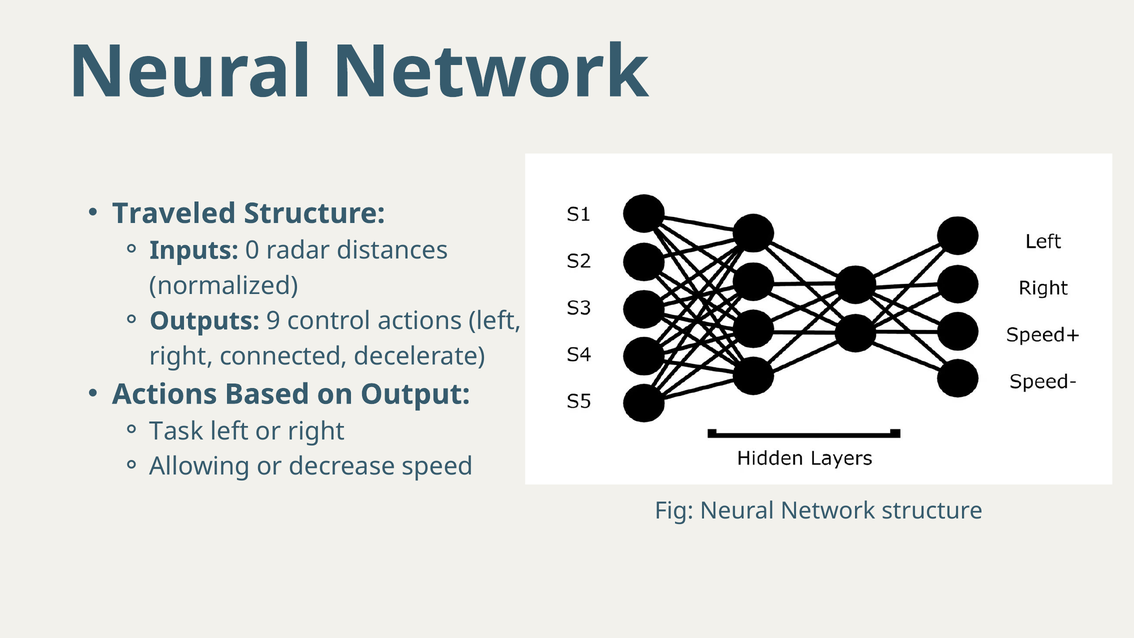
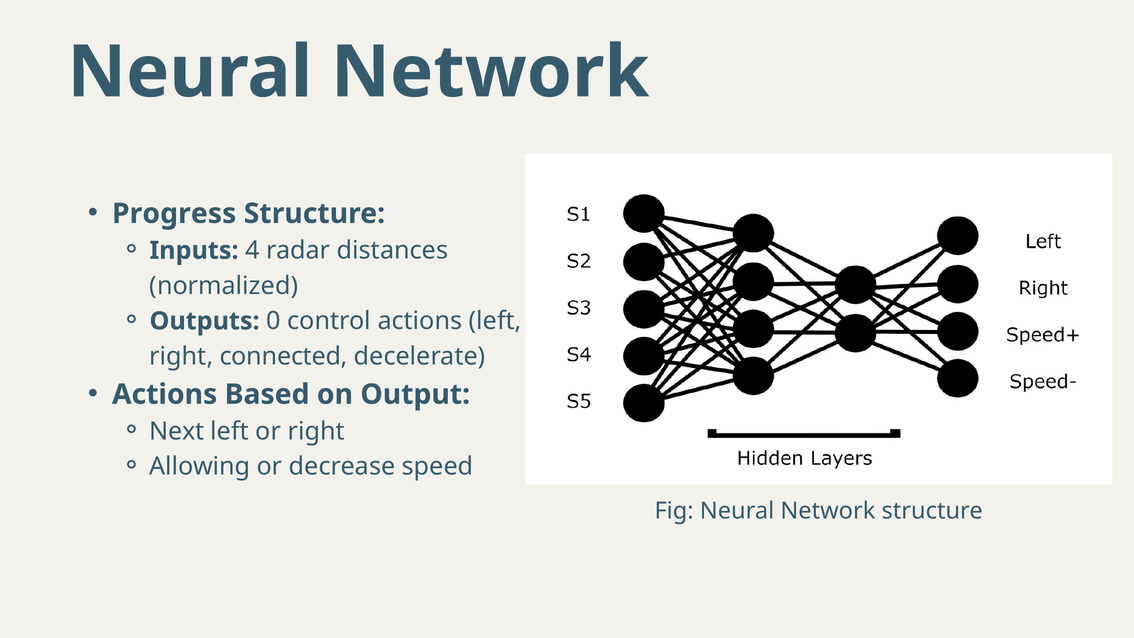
Traveled: Traveled -> Progress
0: 0 -> 4
9: 9 -> 0
Task: Task -> Next
